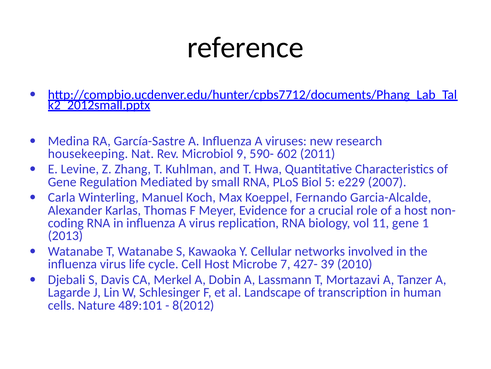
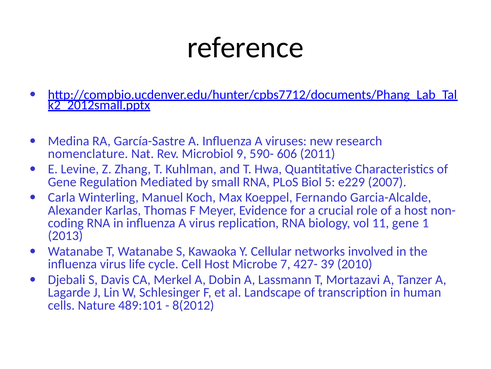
housekeeping: housekeeping -> nomenclature
602: 602 -> 606
